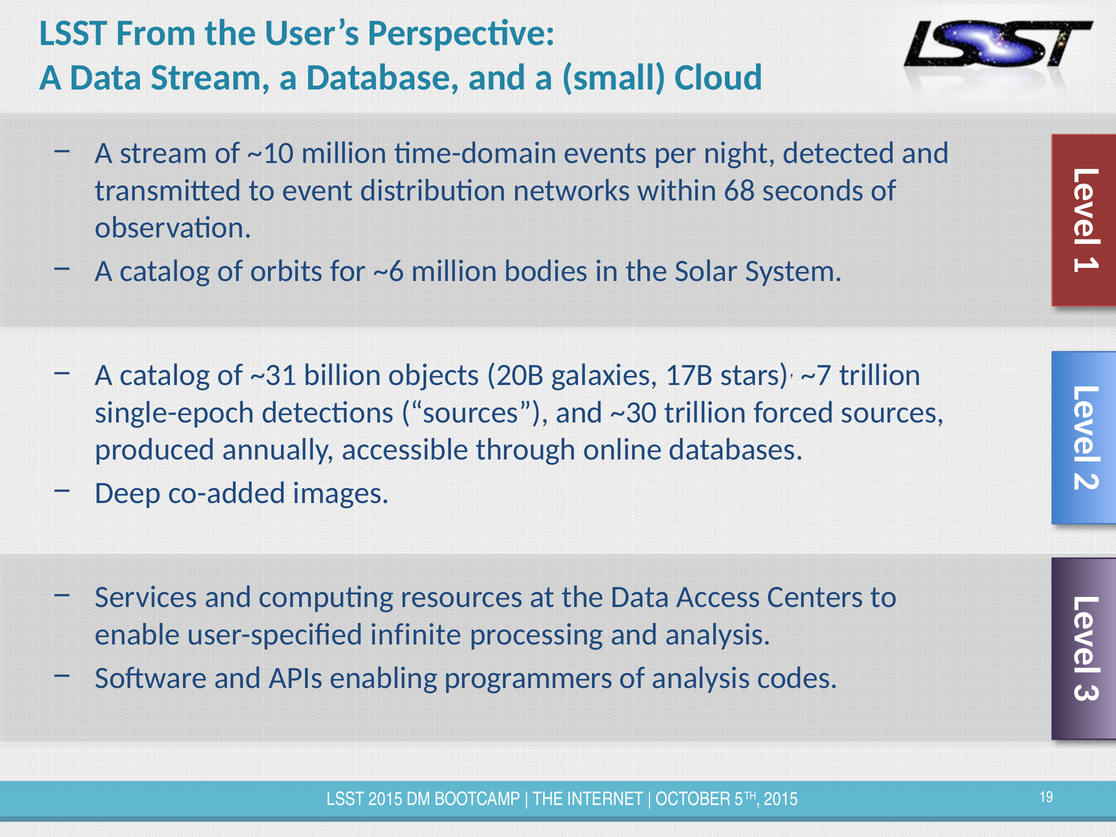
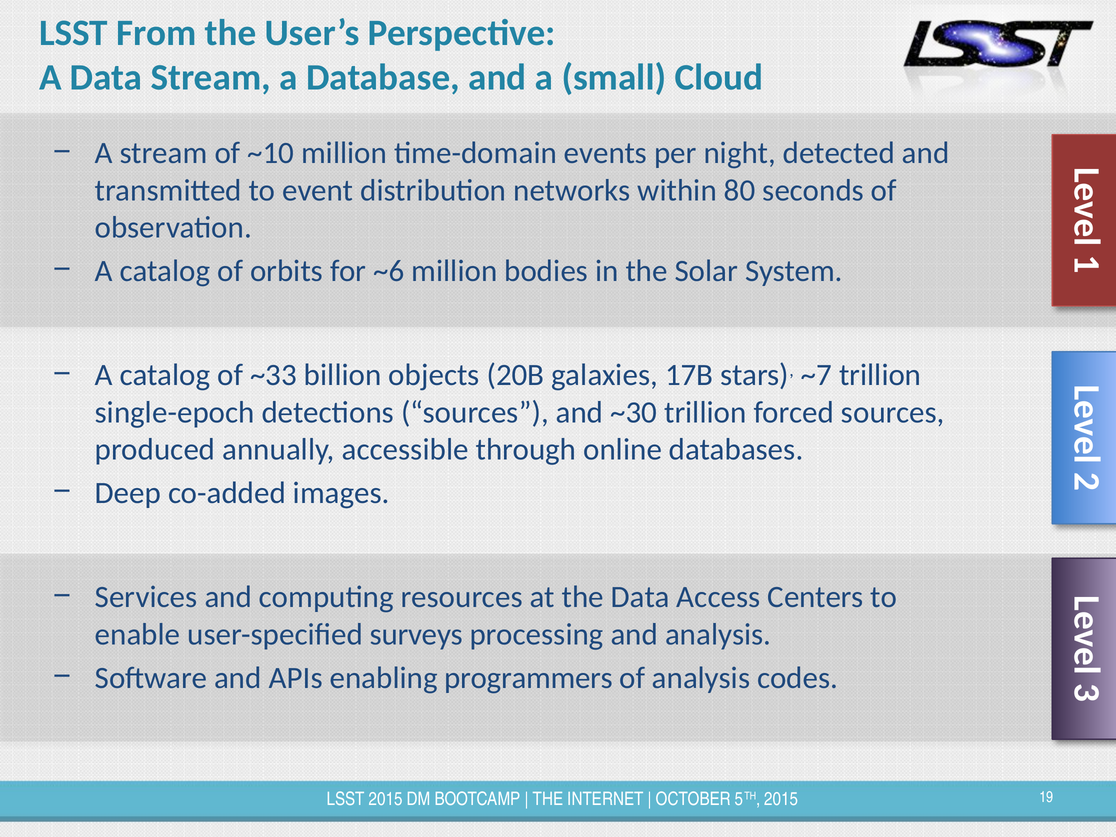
68: 68 -> 80
~31: ~31 -> ~33
infinite: infinite -> surveys
